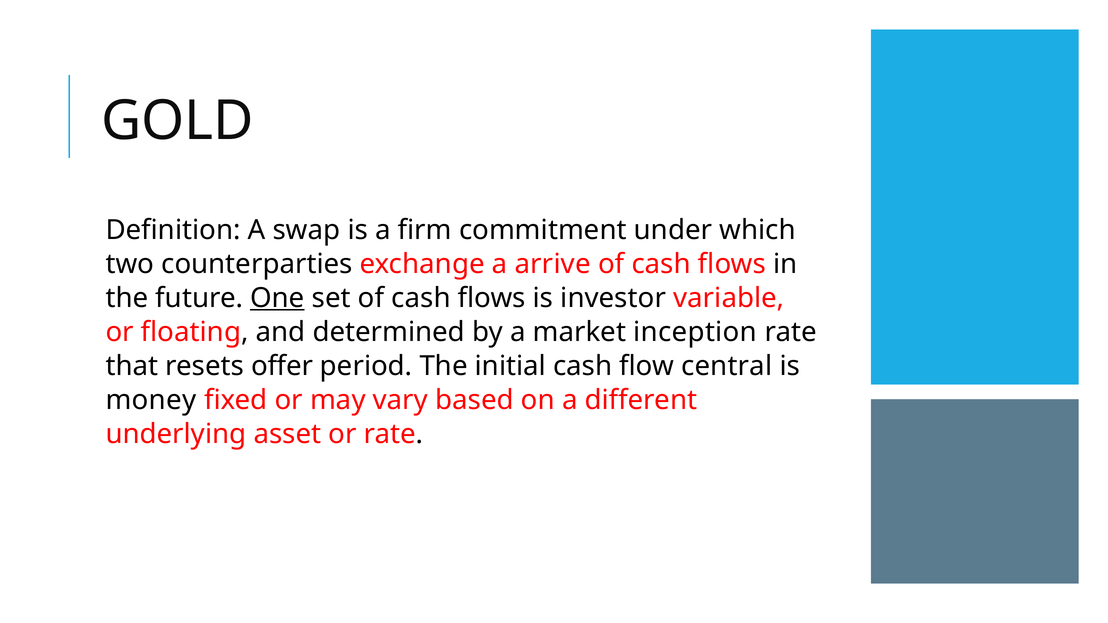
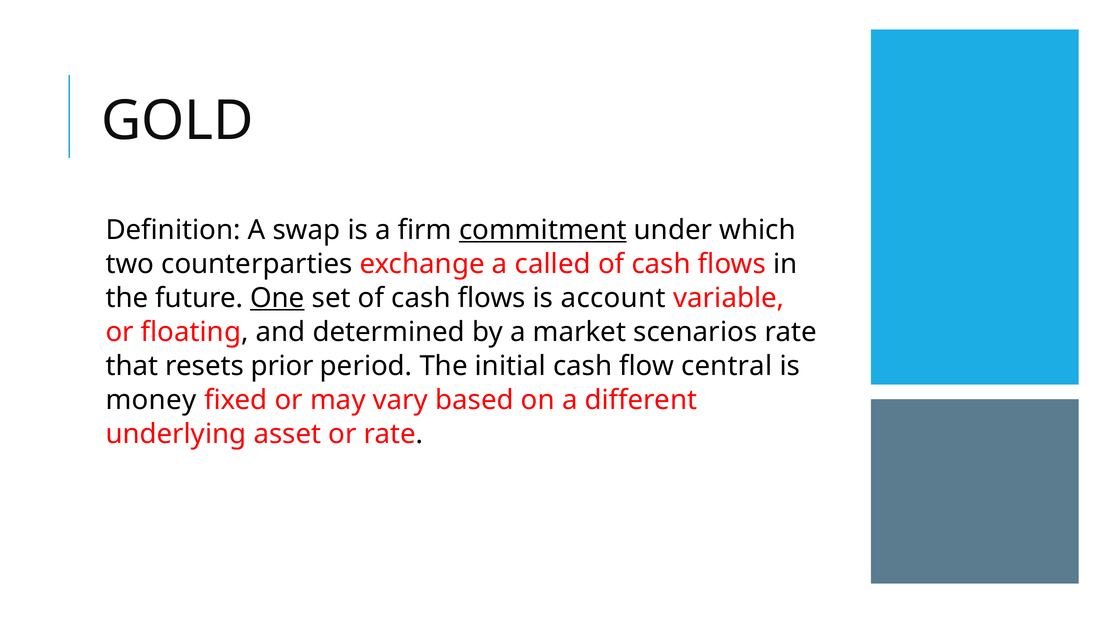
commitment underline: none -> present
arrive: arrive -> called
investor: investor -> account
inception: inception -> scenarios
offer: offer -> prior
